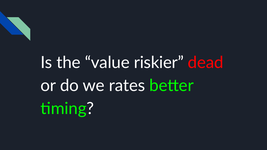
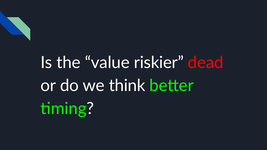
rates: rates -> think
